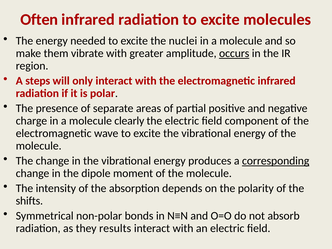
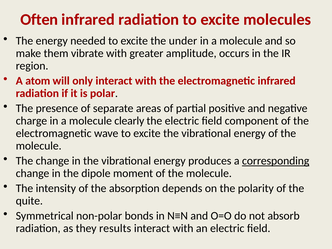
nuclei: nuclei -> under
occurs underline: present -> none
steps: steps -> atom
shifts: shifts -> quite
